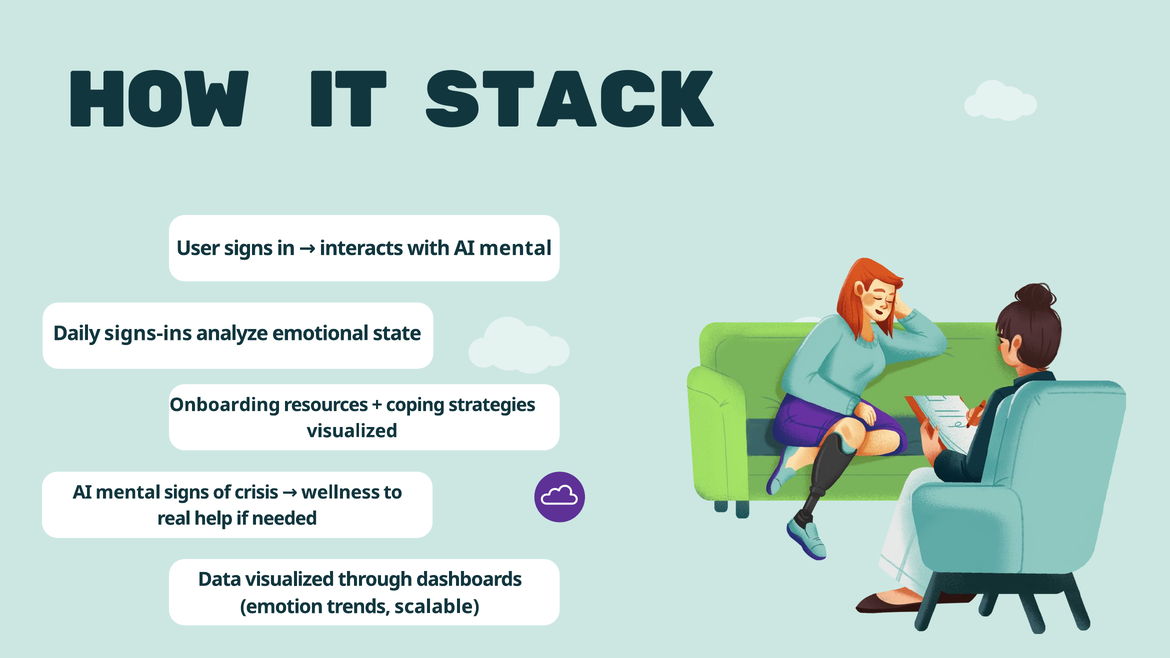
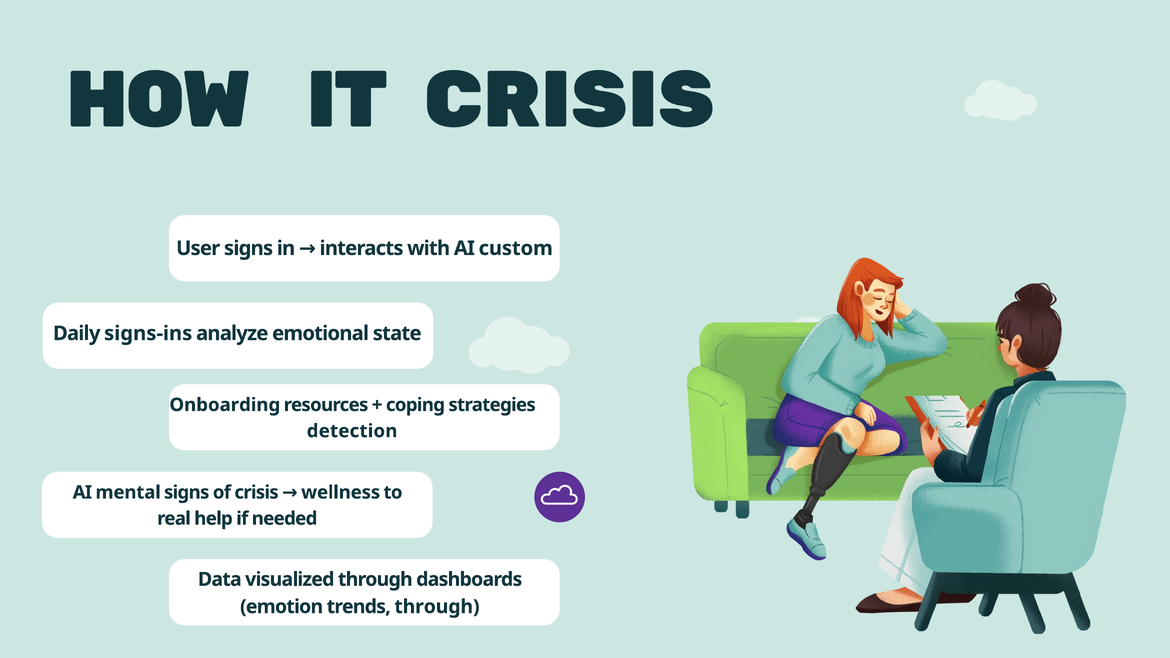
IT STACK: STACK -> CRISIS
with AI mental: mental -> custom
visualized at (352, 431): visualized -> detection
trends scalable: scalable -> through
